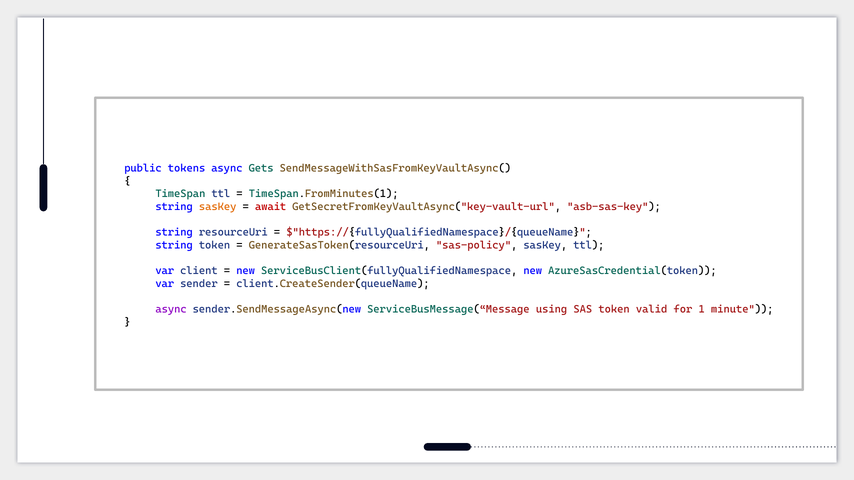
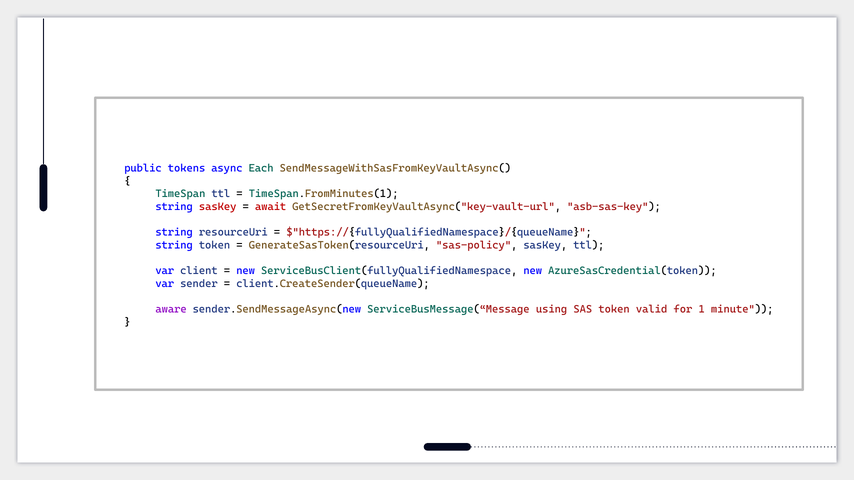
Gets: Gets -> Each
sasKey at (218, 207) colour: orange -> red
async at (171, 310): async -> aware
